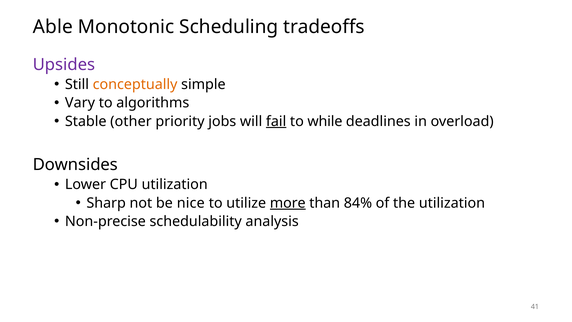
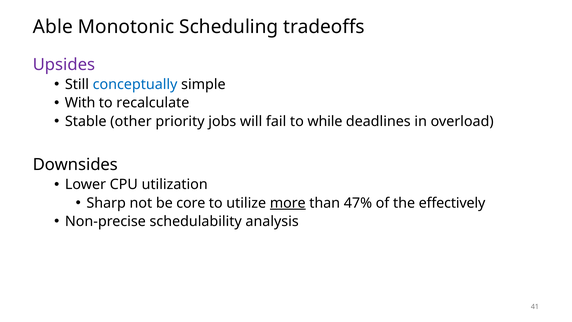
conceptually colour: orange -> blue
Vary: Vary -> With
algorithms: algorithms -> recalculate
fail underline: present -> none
nice: nice -> core
84%: 84% -> 47%
the utilization: utilization -> effectively
